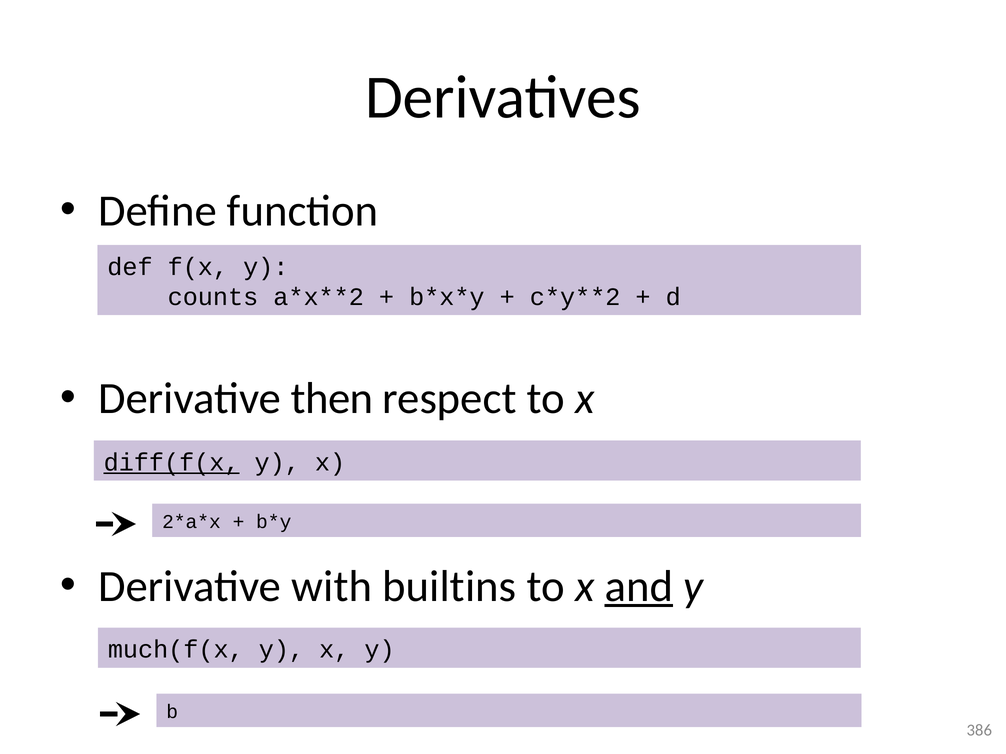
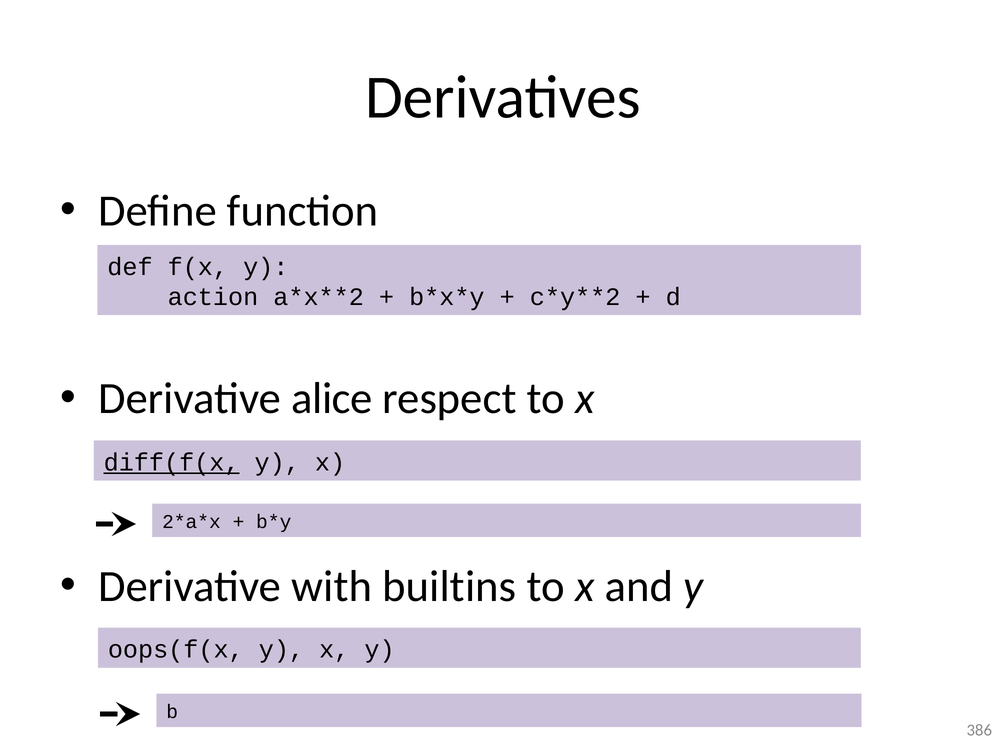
counts: counts -> action
then: then -> alice
and underline: present -> none
much(f(x: much(f(x -> oops(f(x
